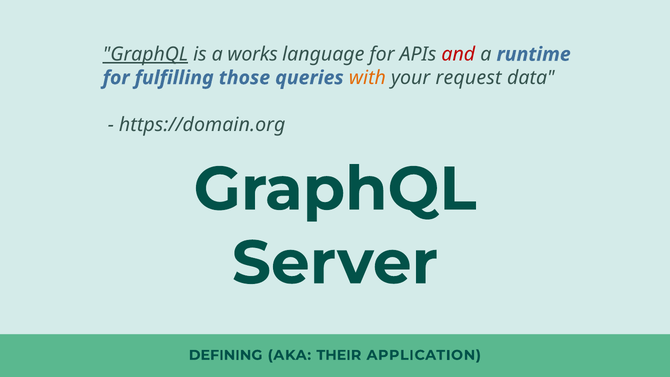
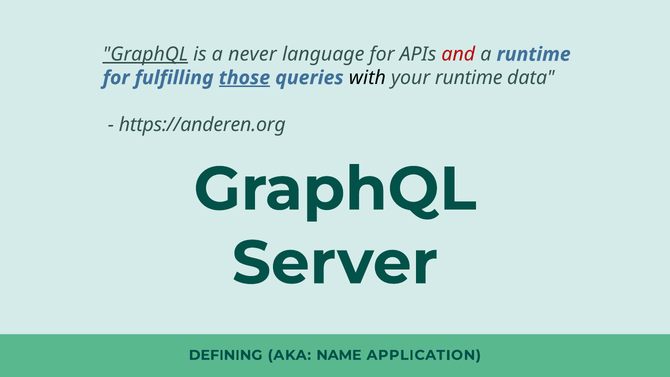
works: works -> never
those underline: none -> present
with colour: orange -> black
your request: request -> runtime
https://domain.org: https://domain.org -> https://anderen.org
THEIR: THEIR -> NAME
